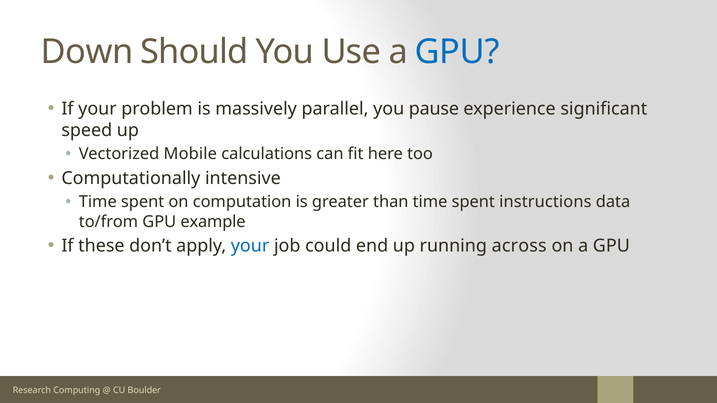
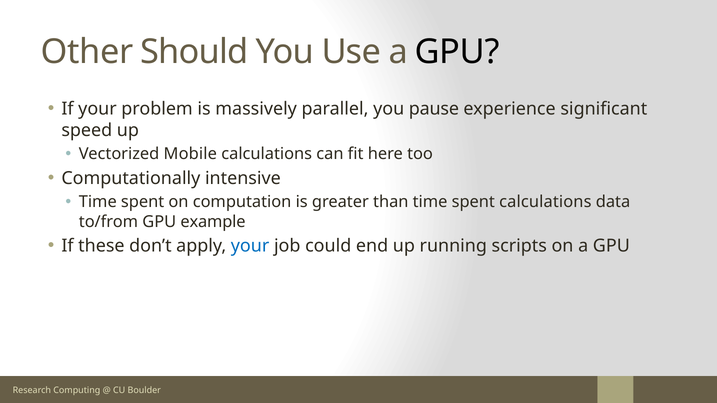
Down: Down -> Other
GPU at (457, 52) colour: blue -> black
spent instructions: instructions -> calculations
across: across -> scripts
